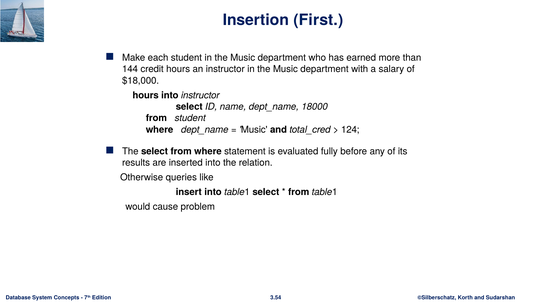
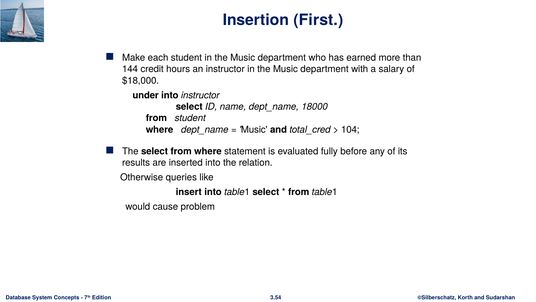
hours at (146, 95): hours -> under
124: 124 -> 104
